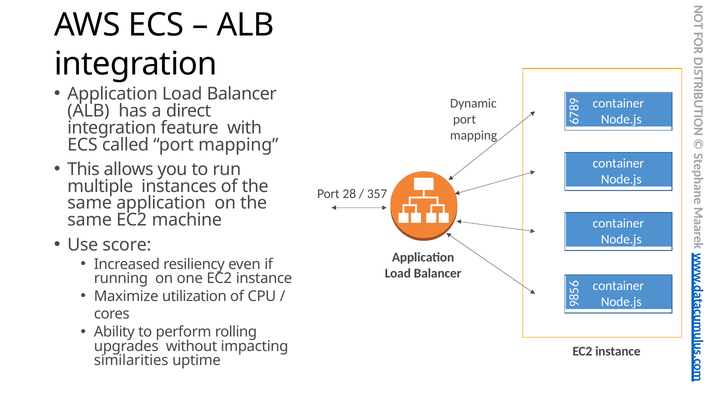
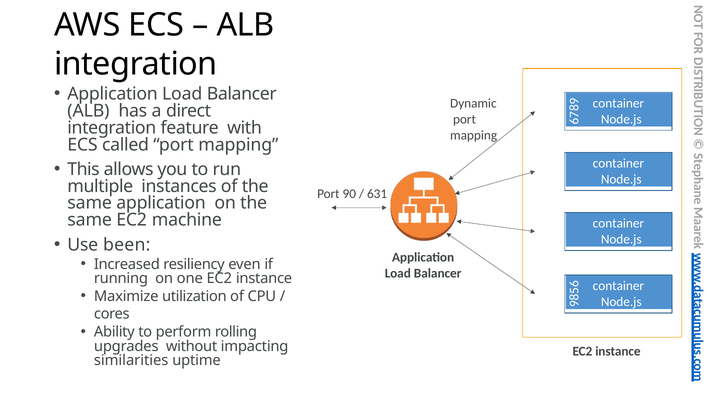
28: 28 -> 90
357: 357 -> 631
score: score -> been
